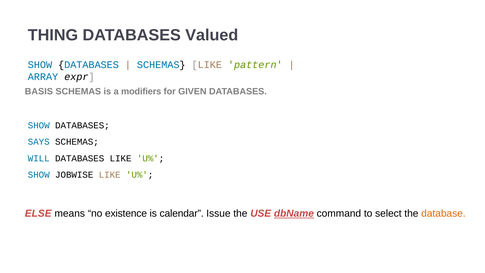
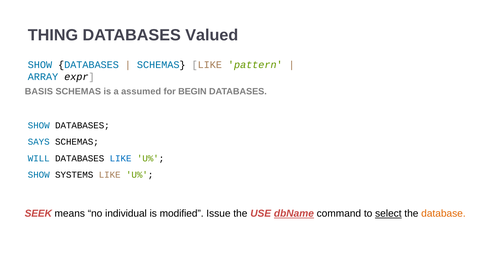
modifiers: modifiers -> assumed
GIVEN: GIVEN -> BEGIN
LIKE at (121, 158) colour: black -> blue
JOBWISE: JOBWISE -> SYSTEMS
ELSE: ELSE -> SEEK
existence: existence -> individual
calendar: calendar -> modified
select underline: none -> present
